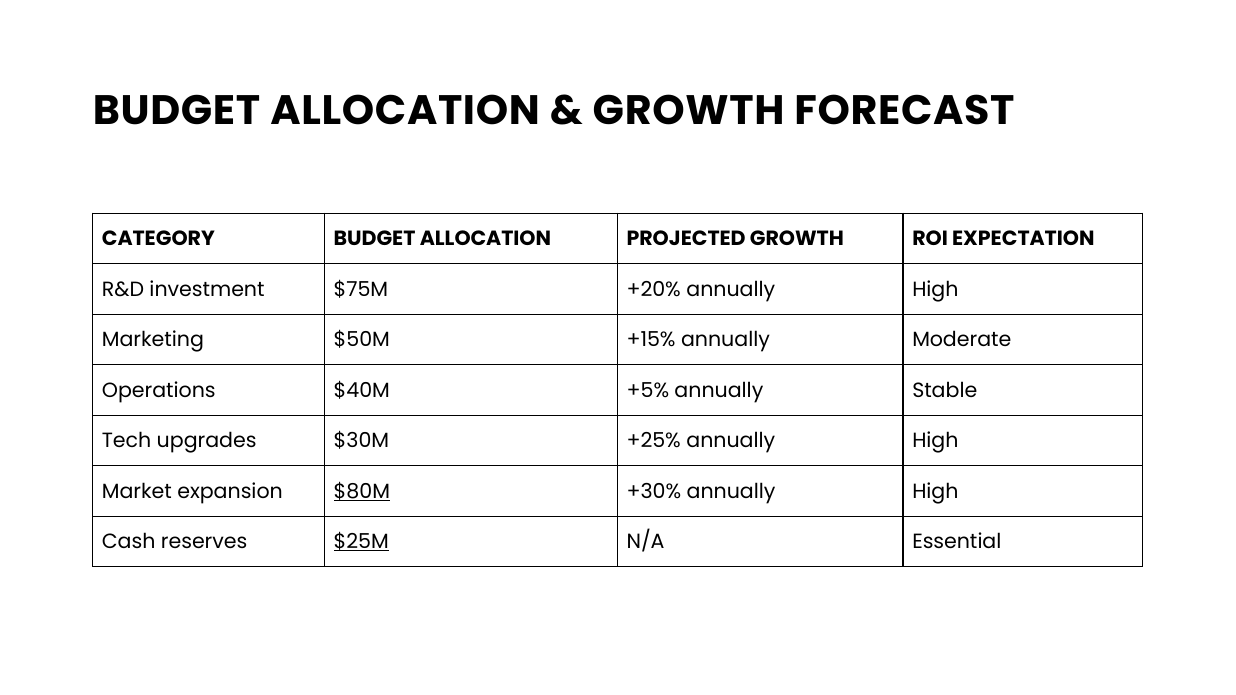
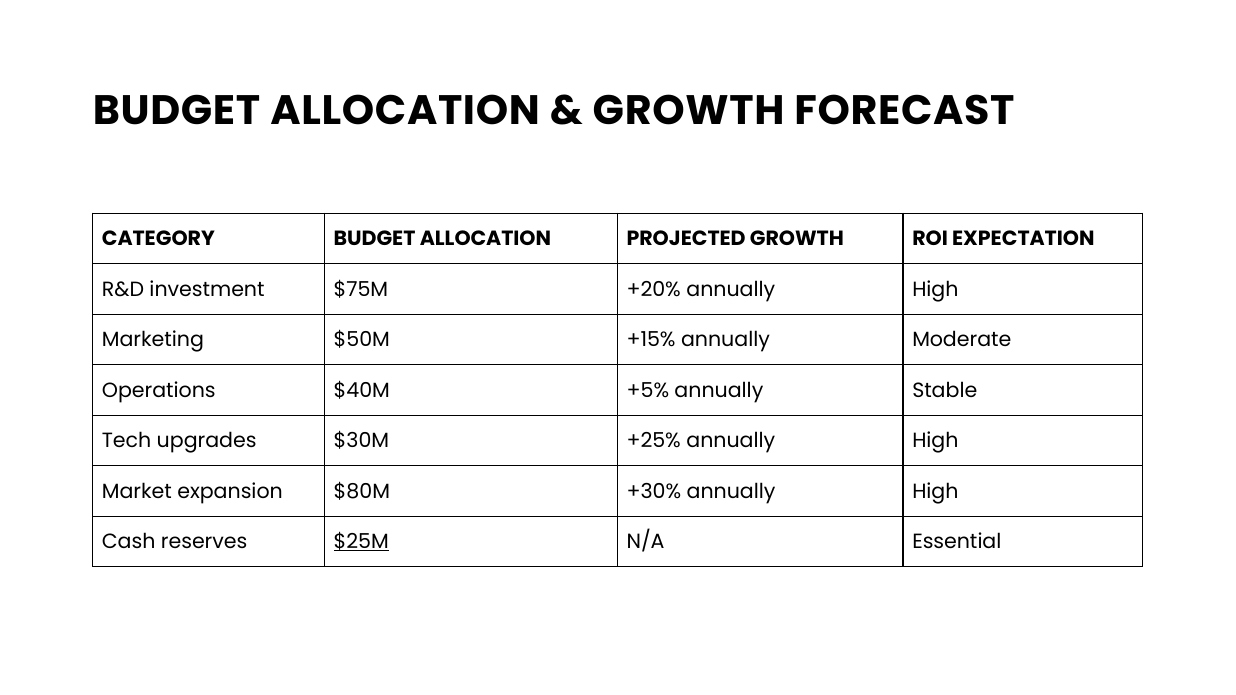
$80M underline: present -> none
